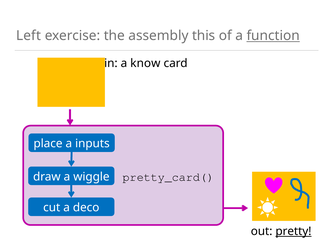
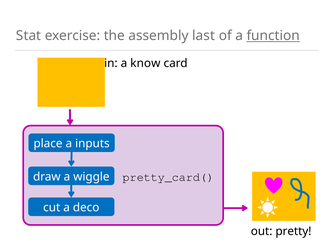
Left: Left -> Stat
this: this -> last
pretty underline: present -> none
